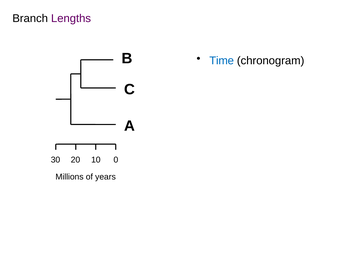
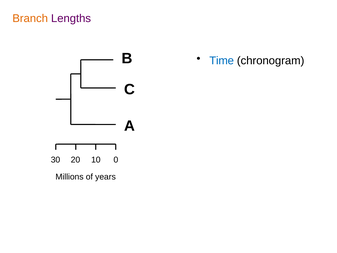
Branch colour: black -> orange
